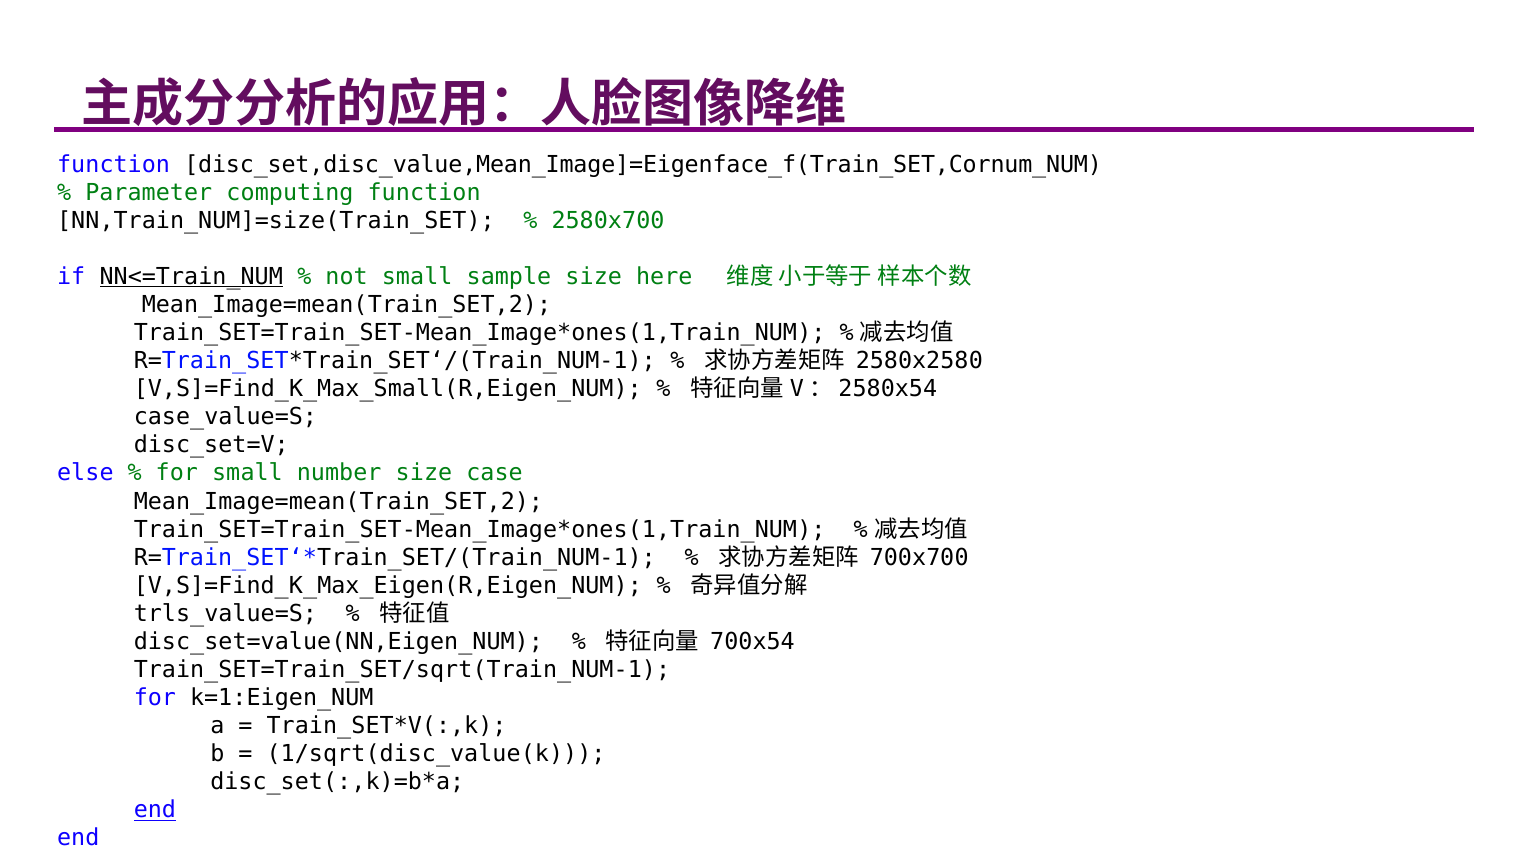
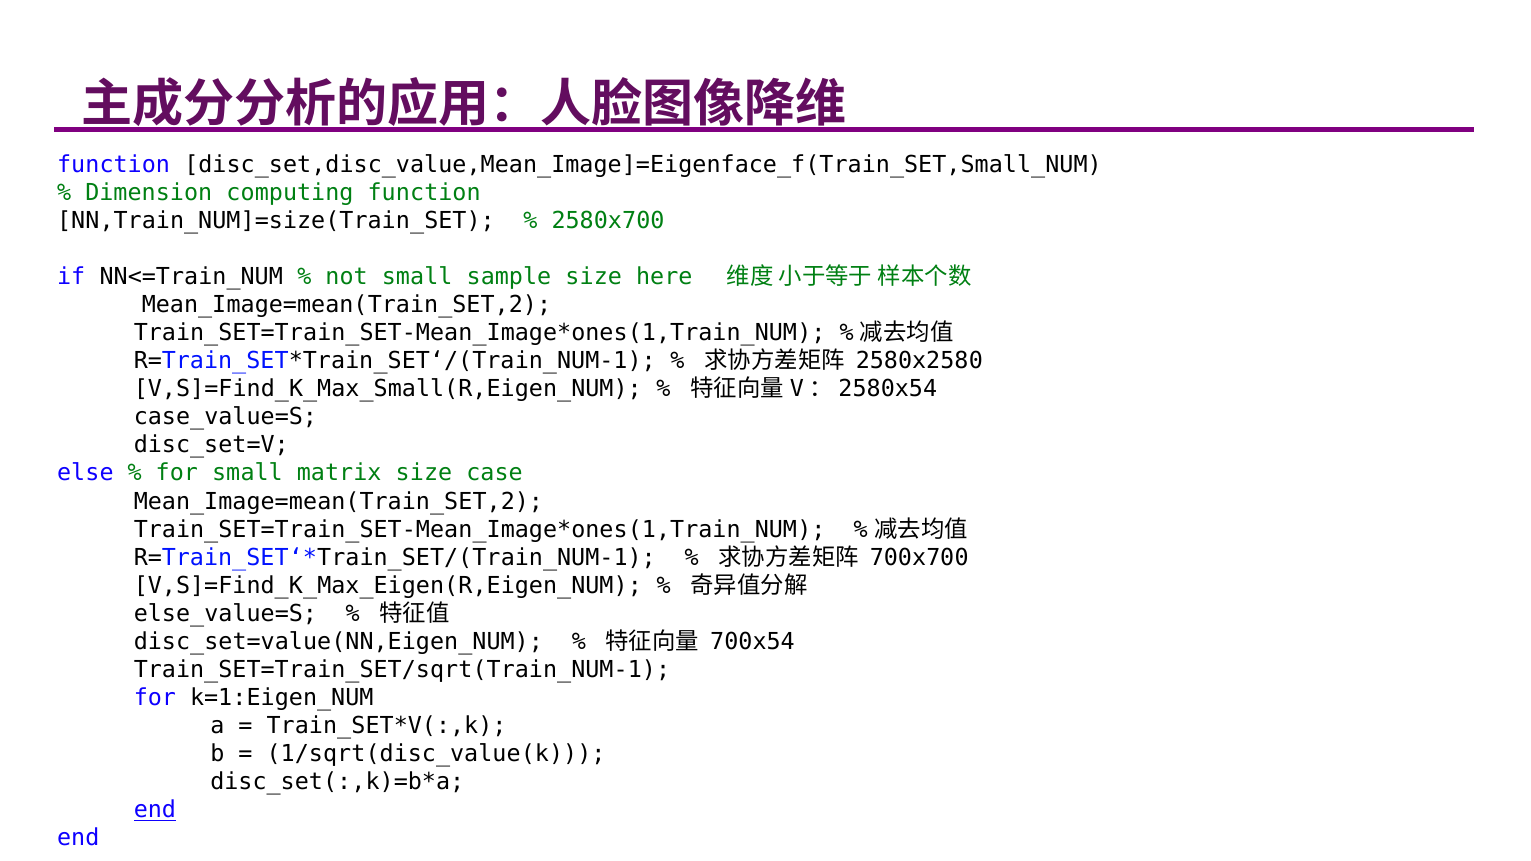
disc_set,disc_value,Mean_Image]=Eigenface_f(Train_SET,Cornum_NUM: disc_set,disc_value,Mean_Image]=Eigenface_f(Train_SET,Cornum_NUM -> disc_set,disc_value,Mean_Image]=Eigenface_f(Train_SET,Small_NUM
Parameter: Parameter -> Dimension
NN<=Train_NUM underline: present -> none
number: number -> matrix
trls_value=S: trls_value=S -> else_value=S
